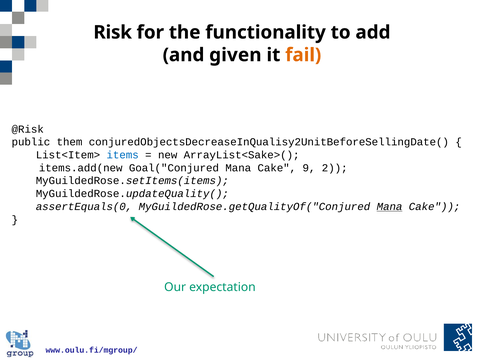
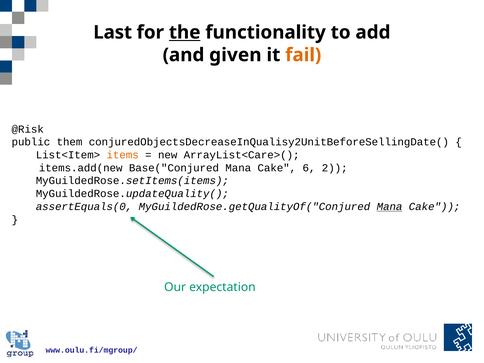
Risk: Risk -> Last
the underline: none -> present
items colour: blue -> orange
ArrayList<Sake>(: ArrayList<Sake>( -> ArrayList<Care>(
Goal("Conjured: Goal("Conjured -> Base("Conjured
9: 9 -> 6
